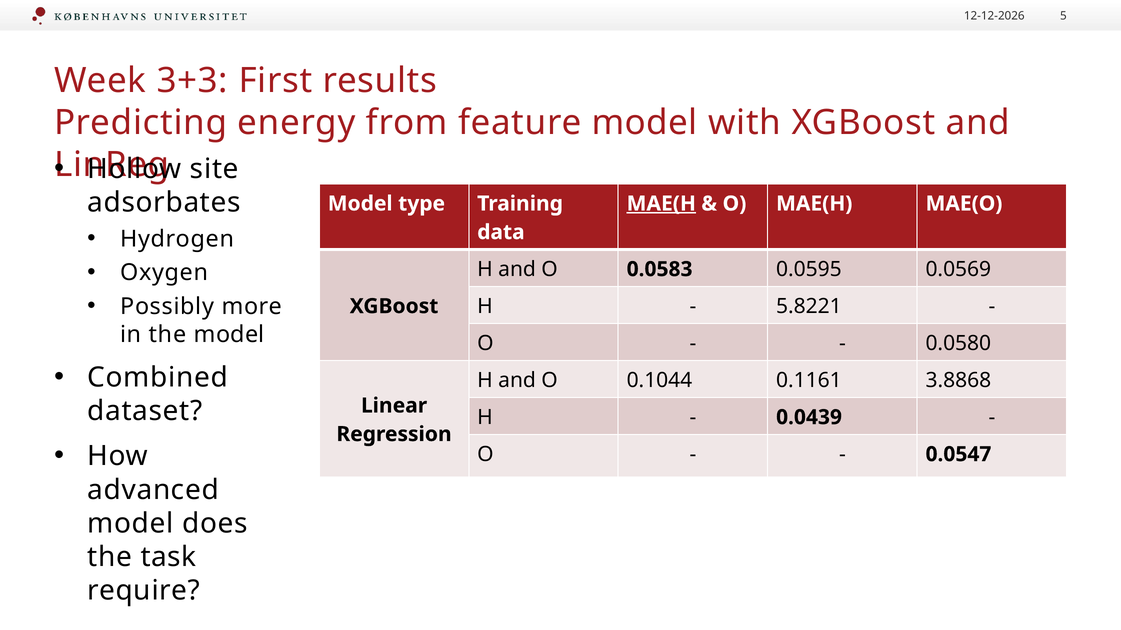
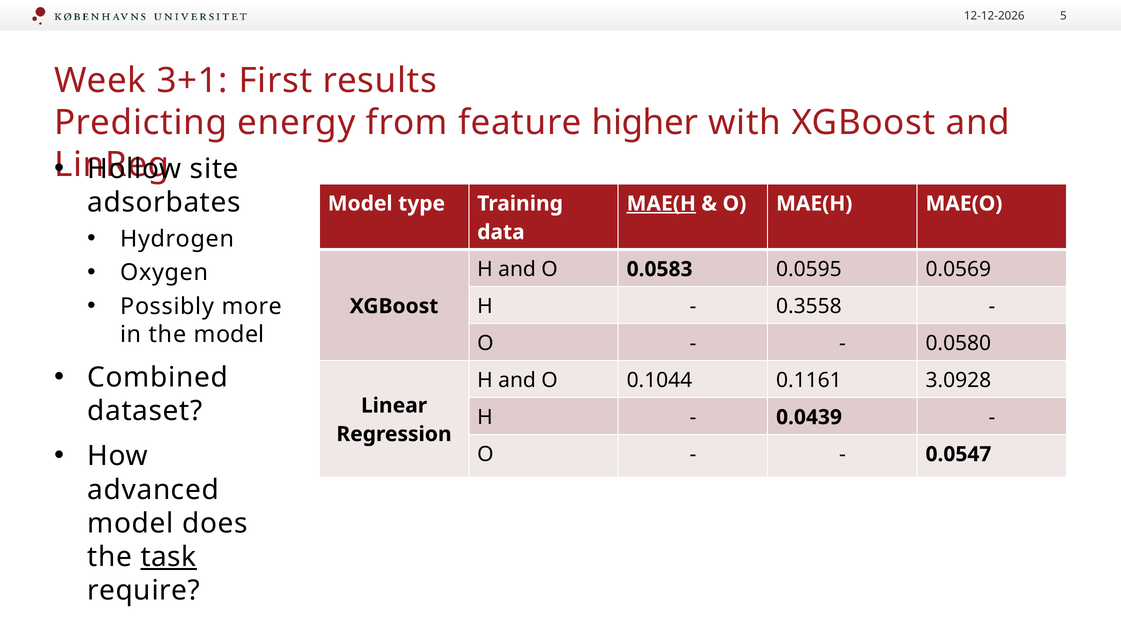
3+3: 3+3 -> 3+1
feature model: model -> higher
5.8221: 5.8221 -> 0.3558
3.8868: 3.8868 -> 3.0928
task underline: none -> present
